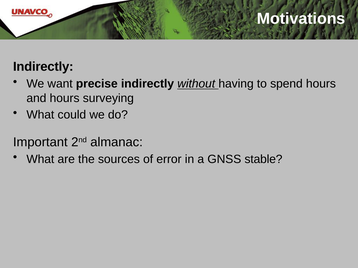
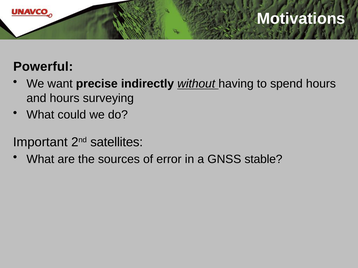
Indirectly at (43, 67): Indirectly -> Powerful
almanac: almanac -> satellites
